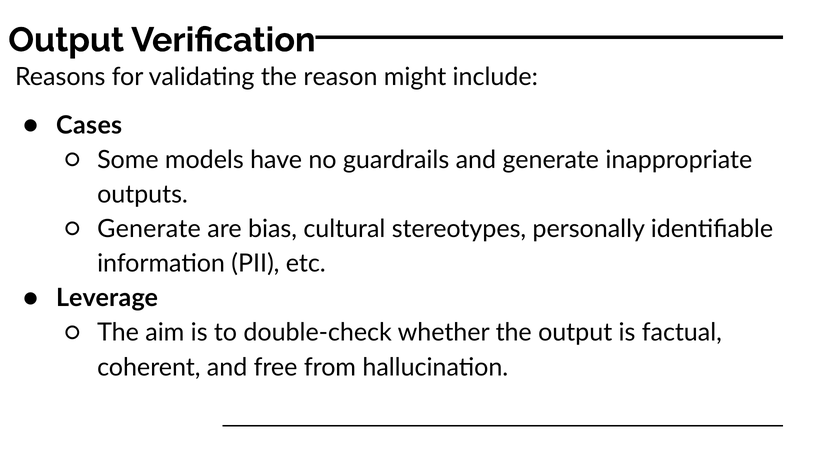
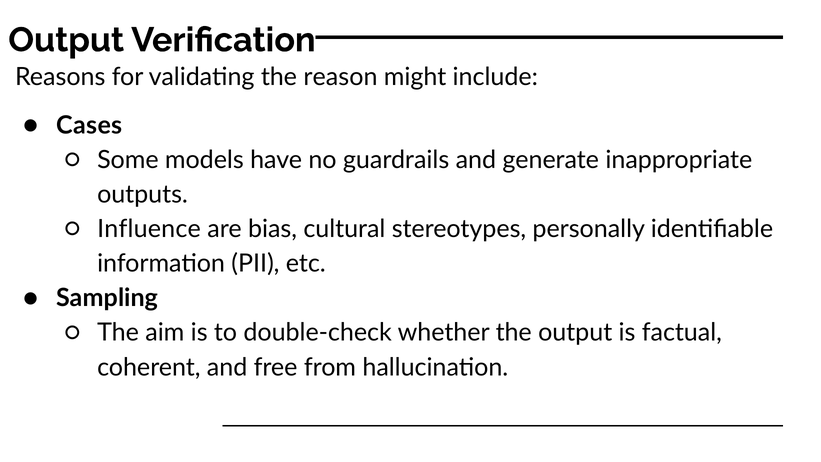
Generate at (149, 229): Generate -> Influence
Leverage: Leverage -> Sampling
